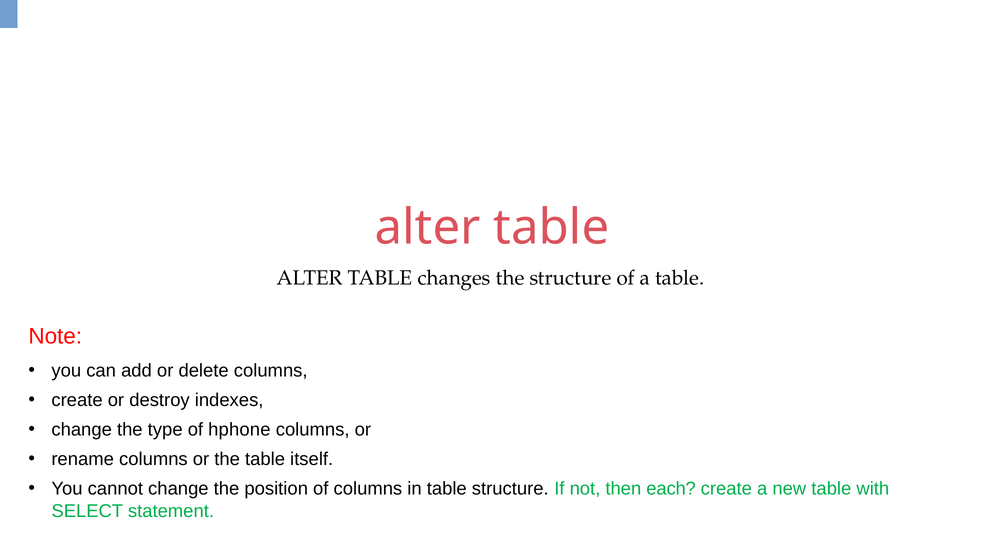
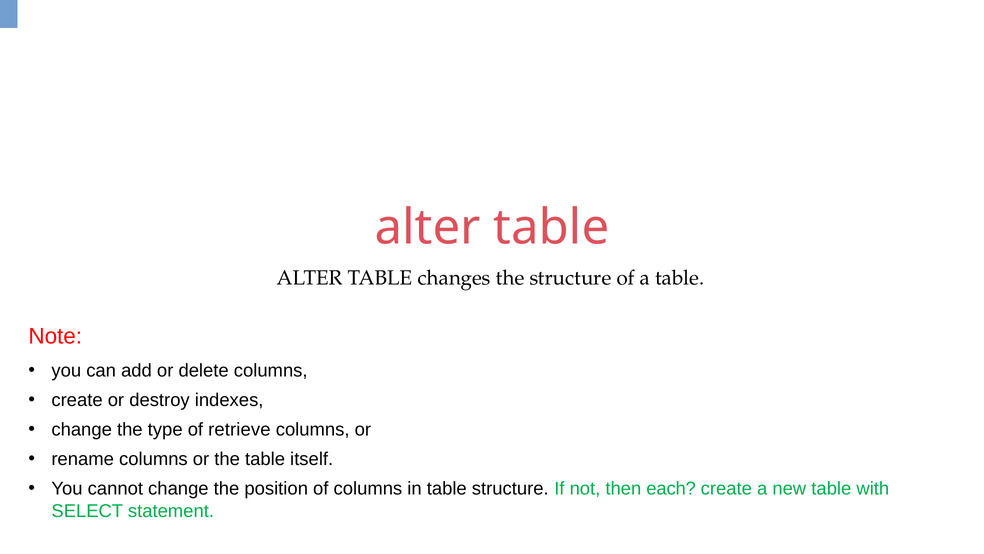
hphone: hphone -> retrieve
